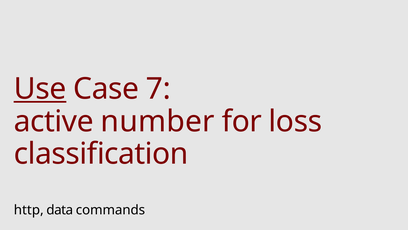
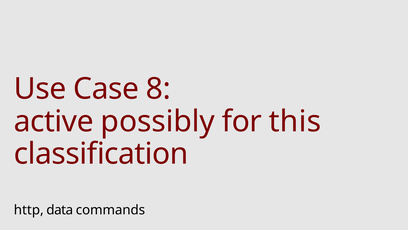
Use underline: present -> none
7: 7 -> 8
number: number -> possibly
loss: loss -> this
